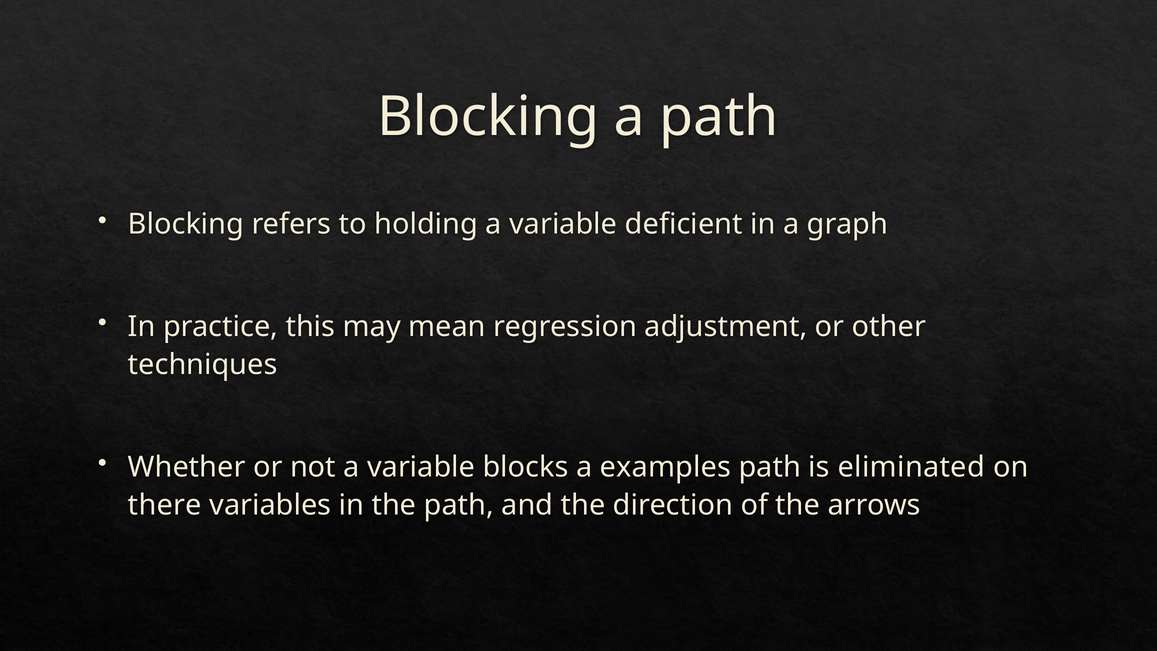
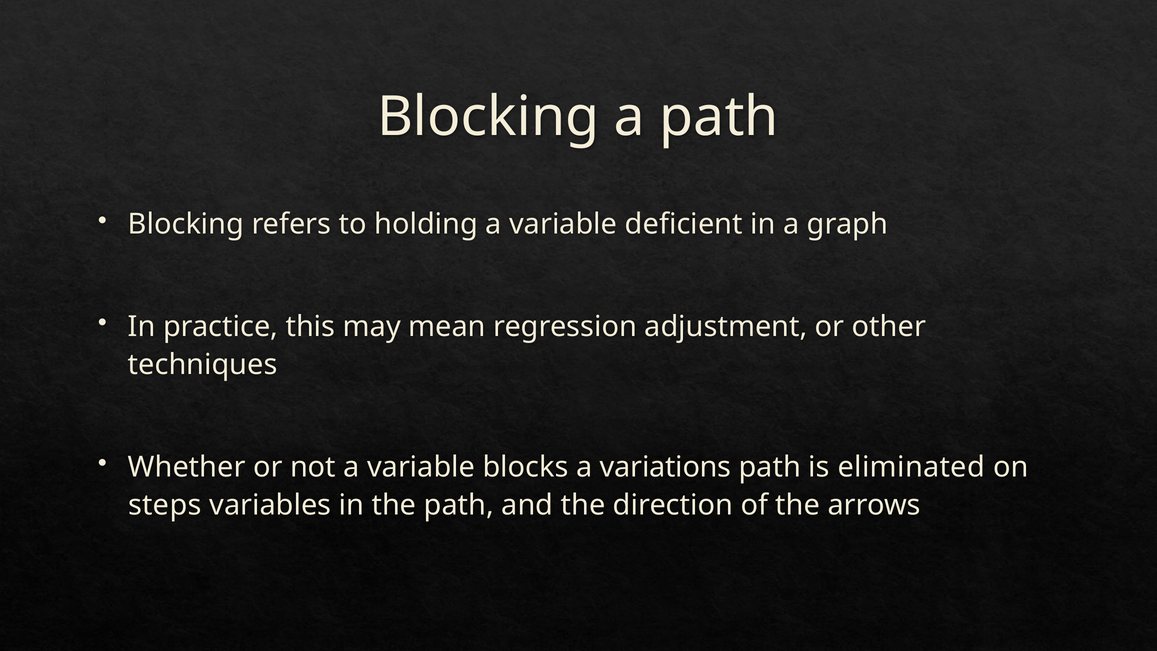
examples: examples -> variations
there: there -> steps
